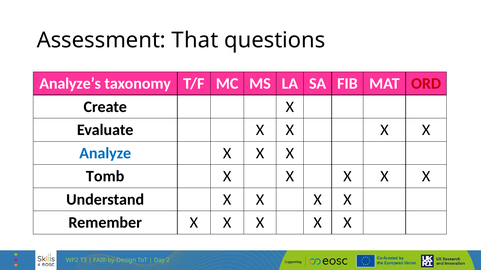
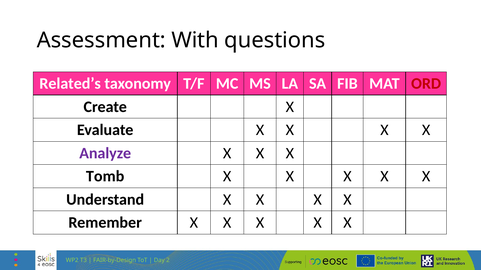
That: That -> With
Analyze’s: Analyze’s -> Related’s
Analyze colour: blue -> purple
